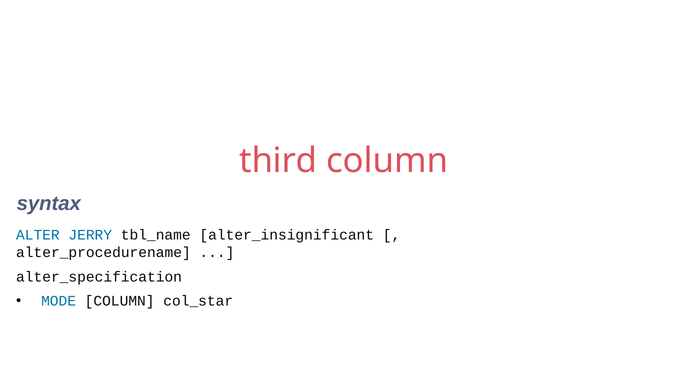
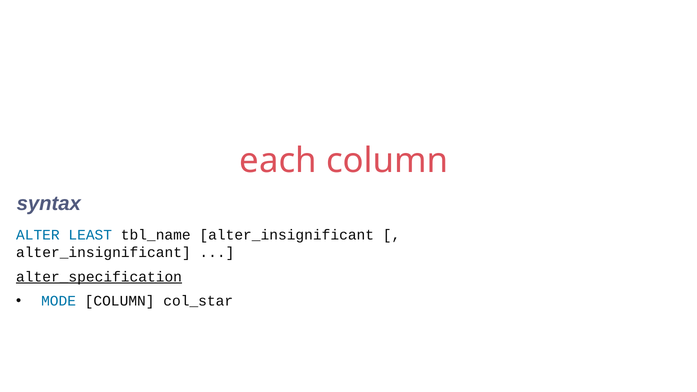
third: third -> each
JERRY: JERRY -> LEAST
alter_procedurename at (103, 252): alter_procedurename -> alter_insignificant
alter_specification underline: none -> present
